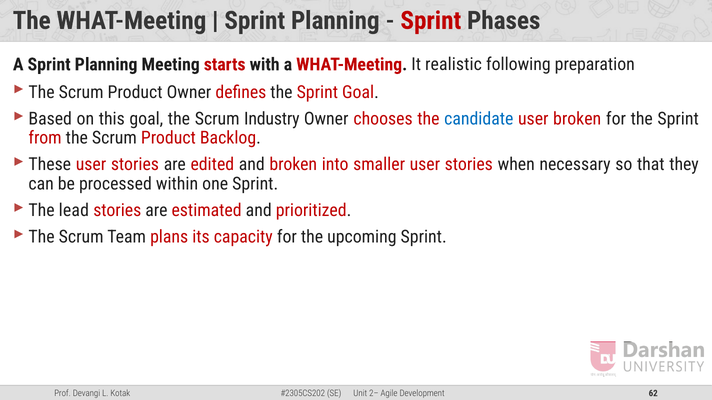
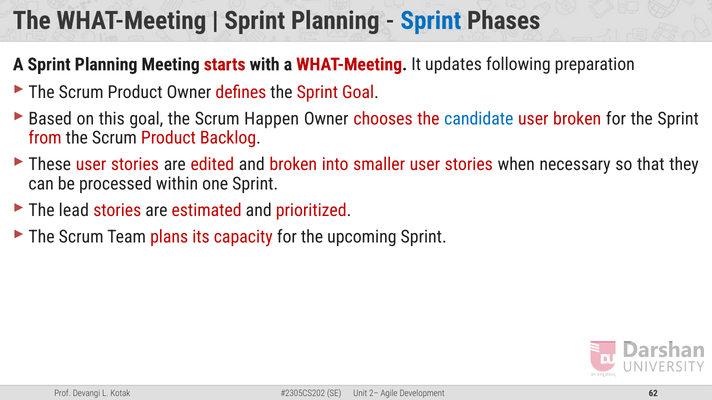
Sprint at (431, 21) colour: red -> blue
realistic: realistic -> updates
Industry: Industry -> Happen
